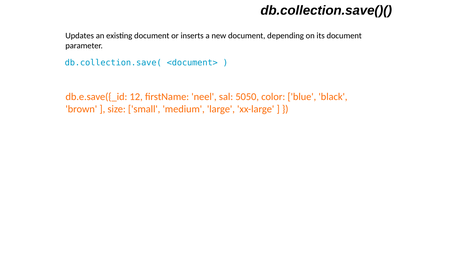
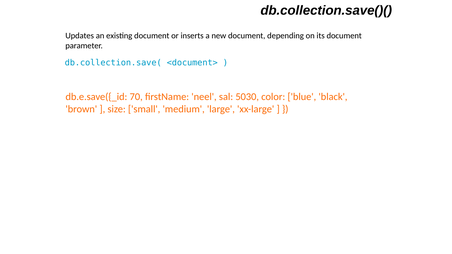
12: 12 -> 70
5050: 5050 -> 5030
